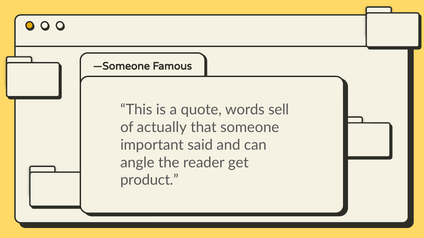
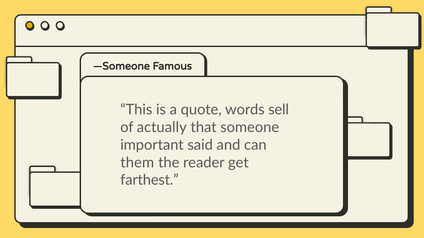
angle: angle -> them
product: product -> farthest
